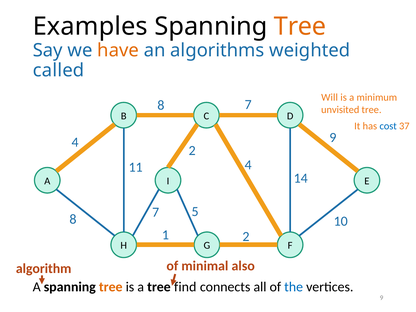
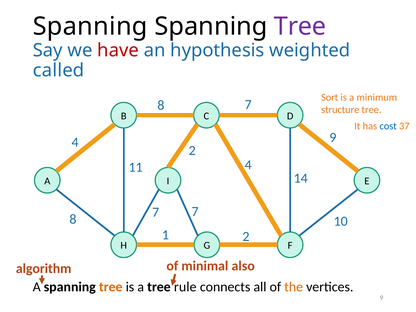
Examples at (90, 27): Examples -> Spanning
Tree at (300, 27) colour: orange -> purple
have colour: orange -> red
algorithms: algorithms -> hypothesis
Will: Will -> Sort
unvisited: unvisited -> structure
7 5: 5 -> 7
find: find -> rule
the colour: blue -> orange
